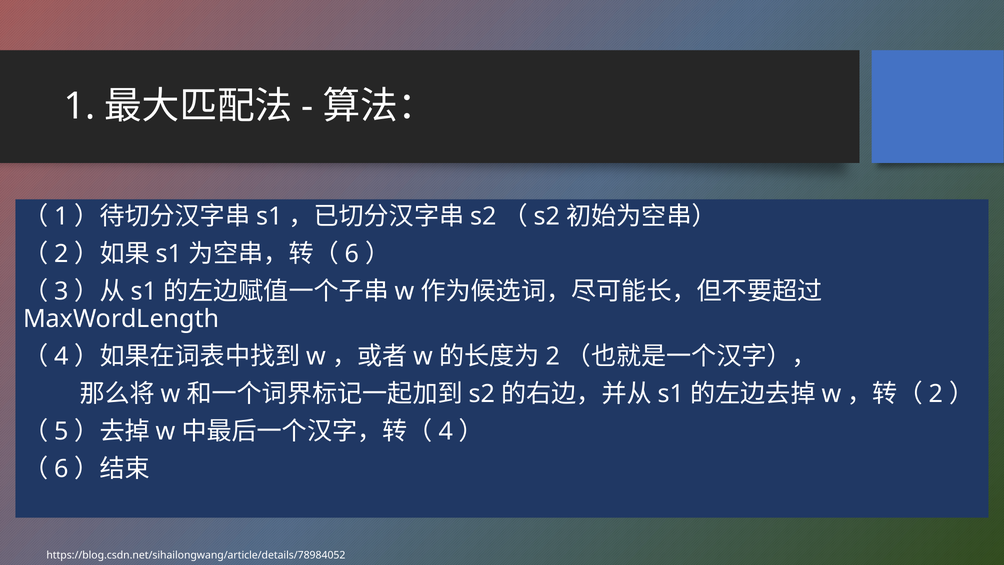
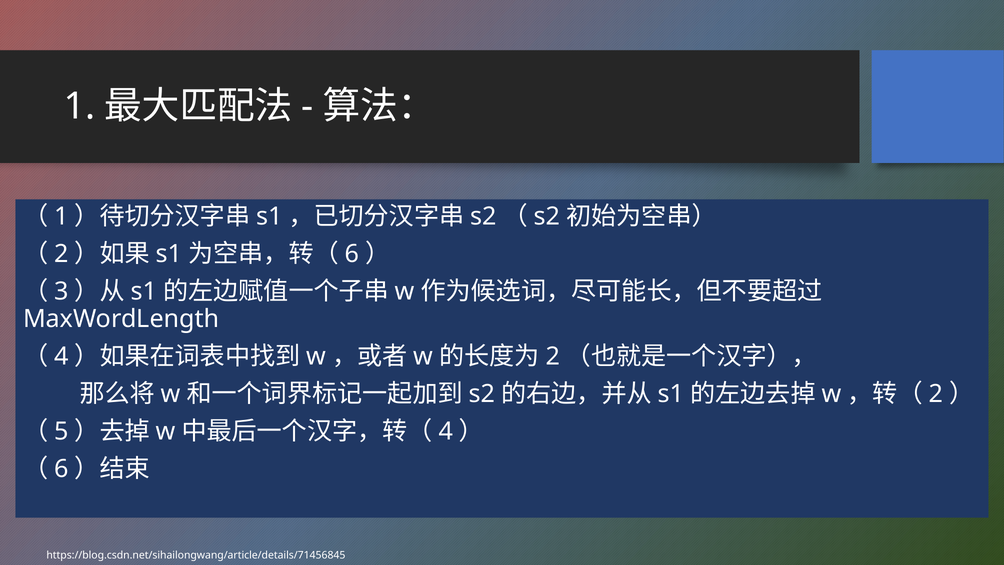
https://blog.csdn.net/sihailongwang/article/details/78984052: https://blog.csdn.net/sihailongwang/article/details/78984052 -> https://blog.csdn.net/sihailongwang/article/details/71456845
